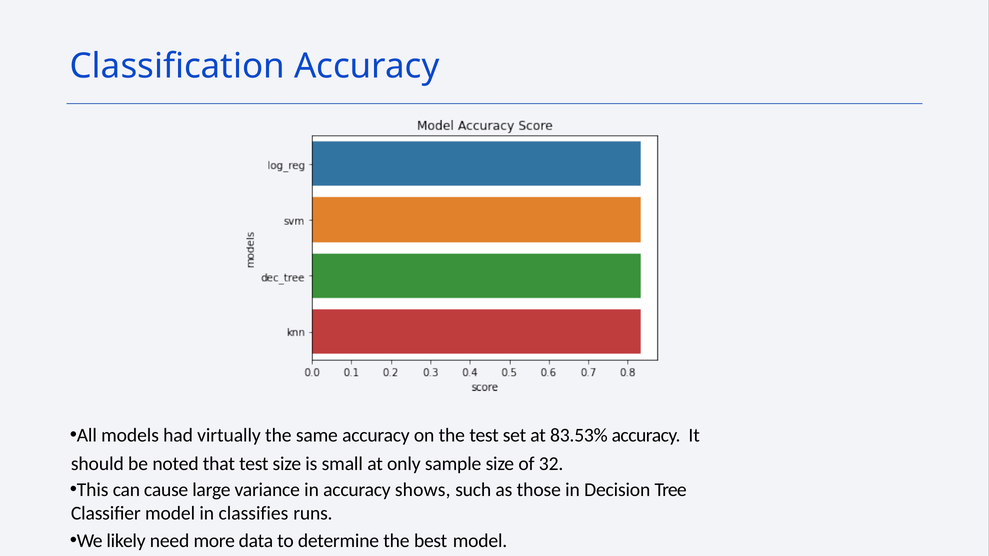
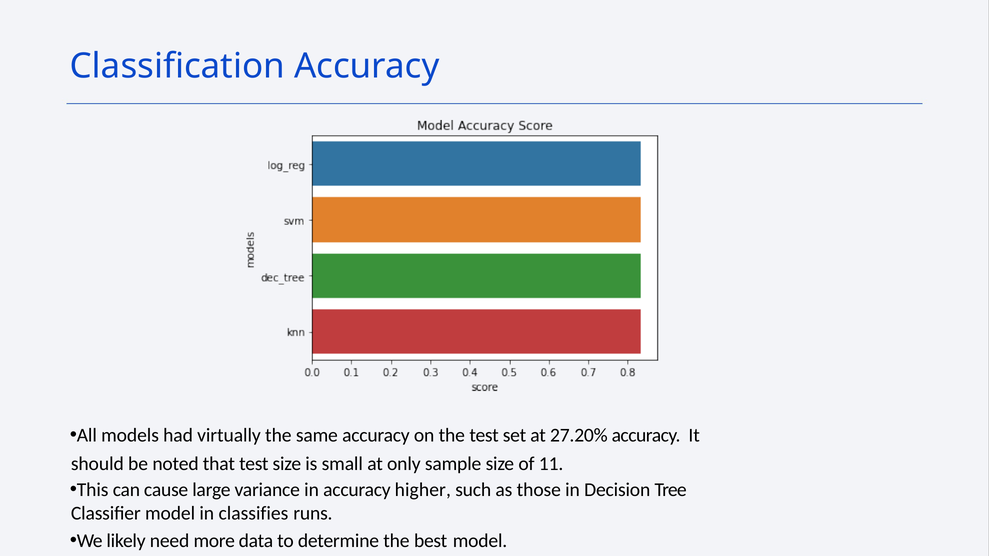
83.53%: 83.53% -> 27.20%
32: 32 -> 11
shows: shows -> higher
